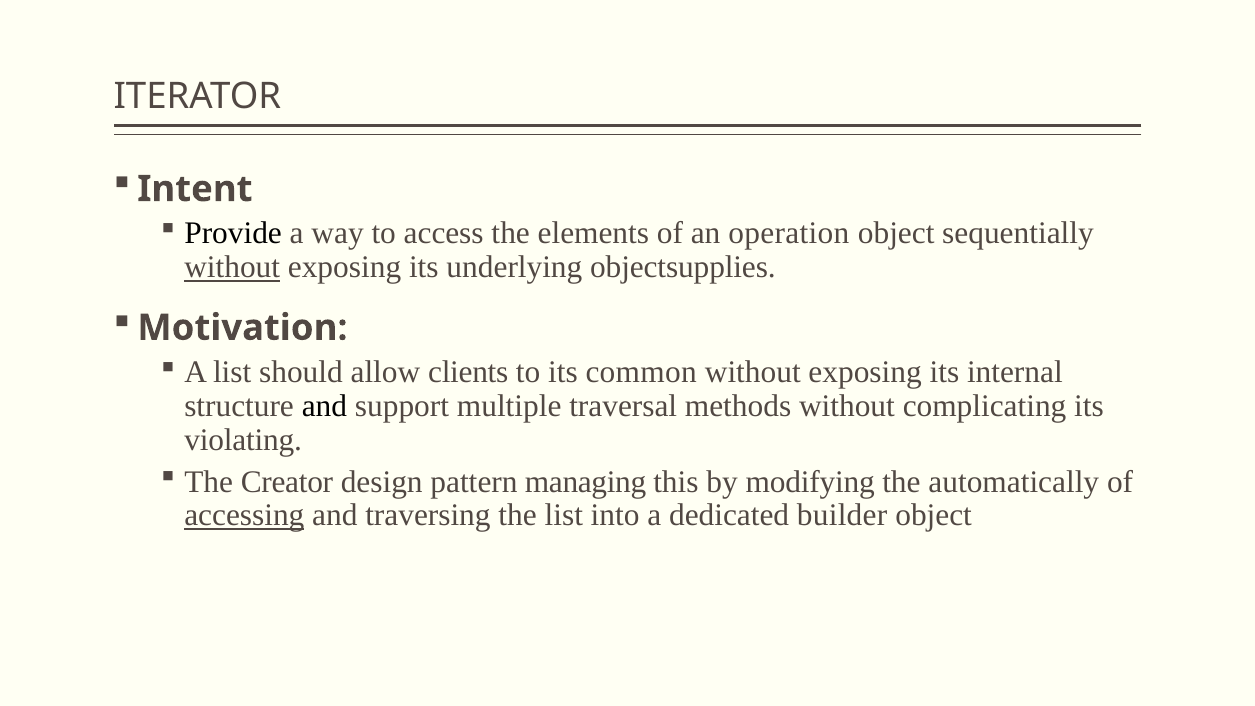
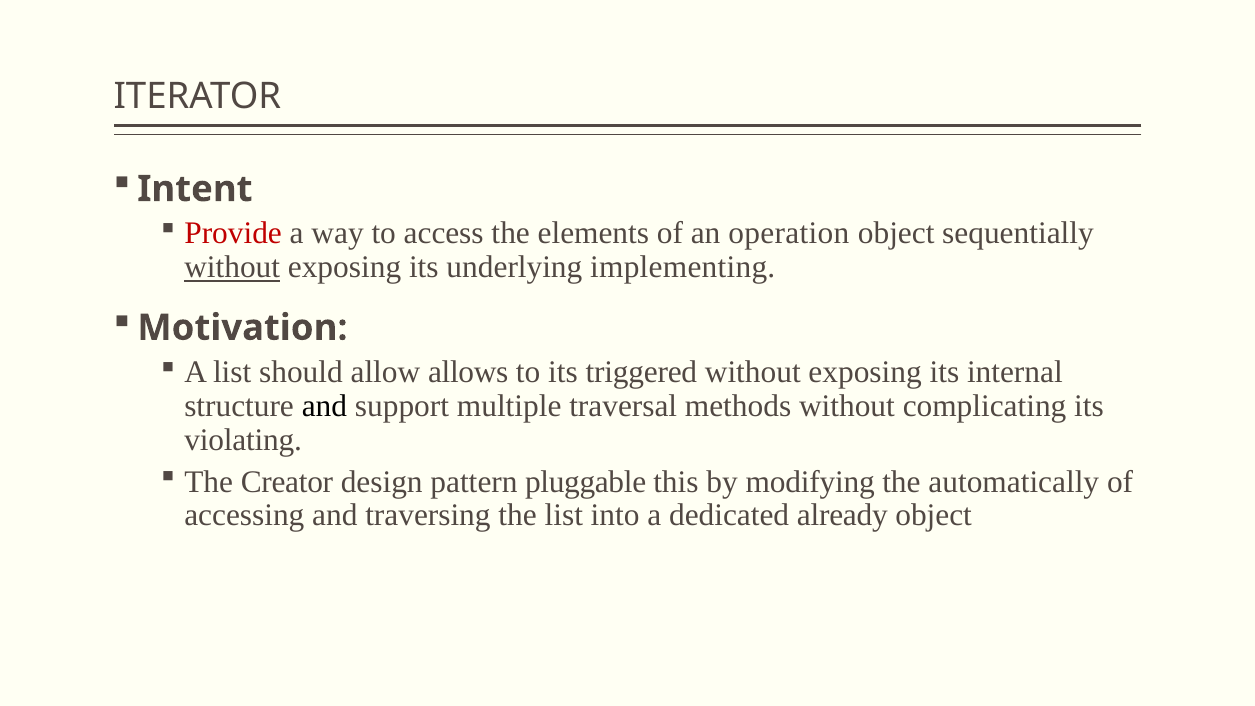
Provide colour: black -> red
objectsupplies: objectsupplies -> implementing
clients: clients -> allows
common: common -> triggered
managing: managing -> pluggable
accessing underline: present -> none
builder: builder -> already
